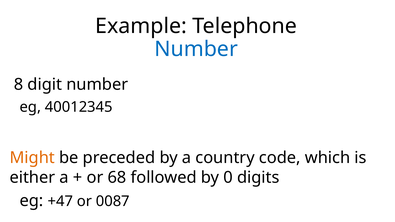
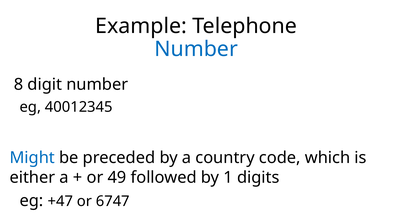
Might colour: orange -> blue
68: 68 -> 49
0: 0 -> 1
0087: 0087 -> 6747
